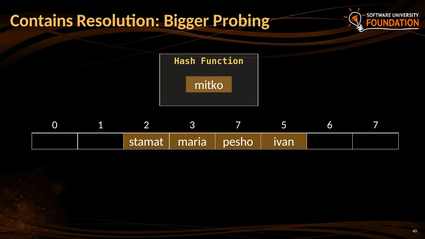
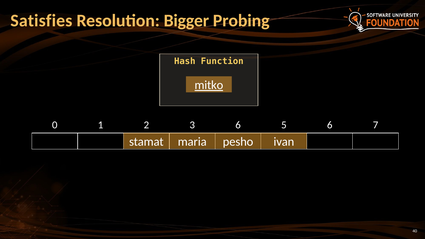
Contains: Contains -> Satisfies
mitko underline: none -> present
3 7: 7 -> 6
